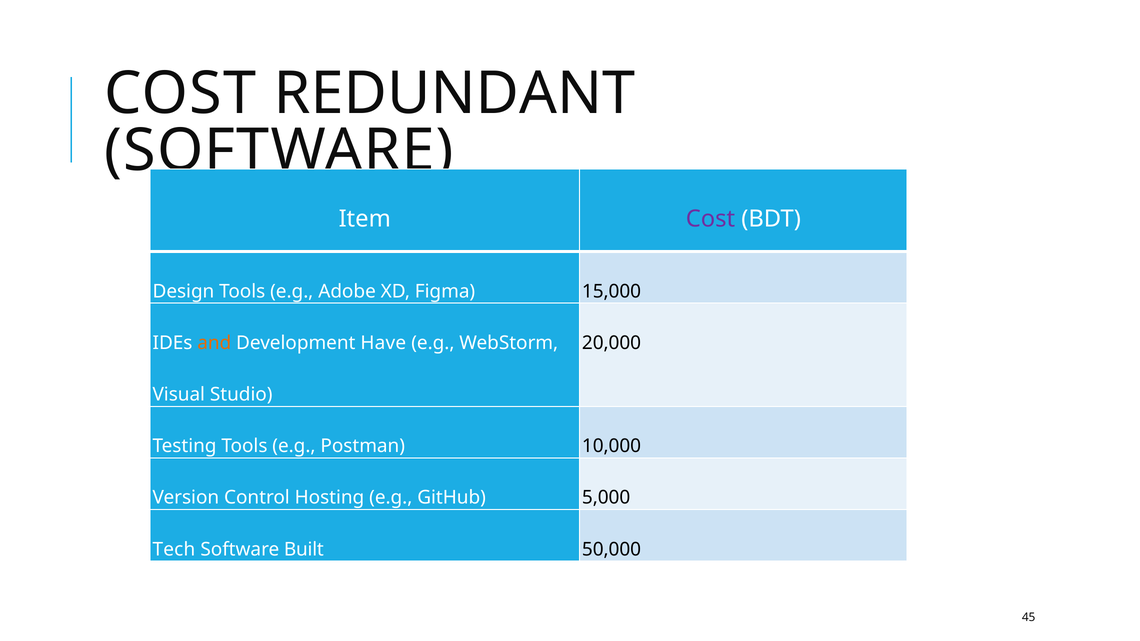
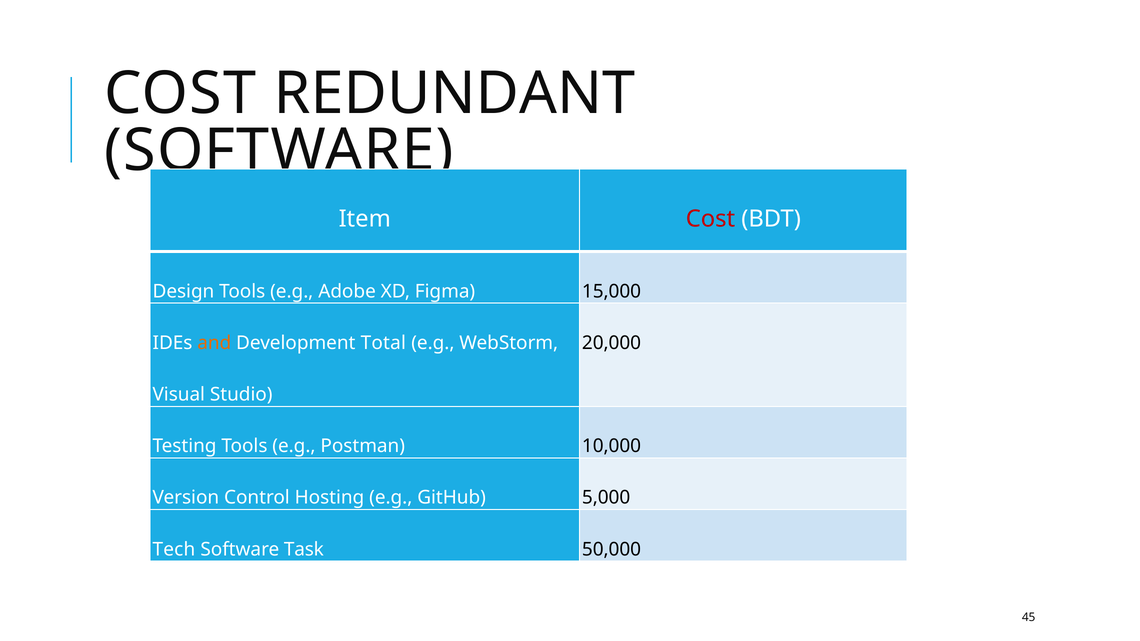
Cost at (710, 219) colour: purple -> red
Have: Have -> Total
Built: Built -> Task
